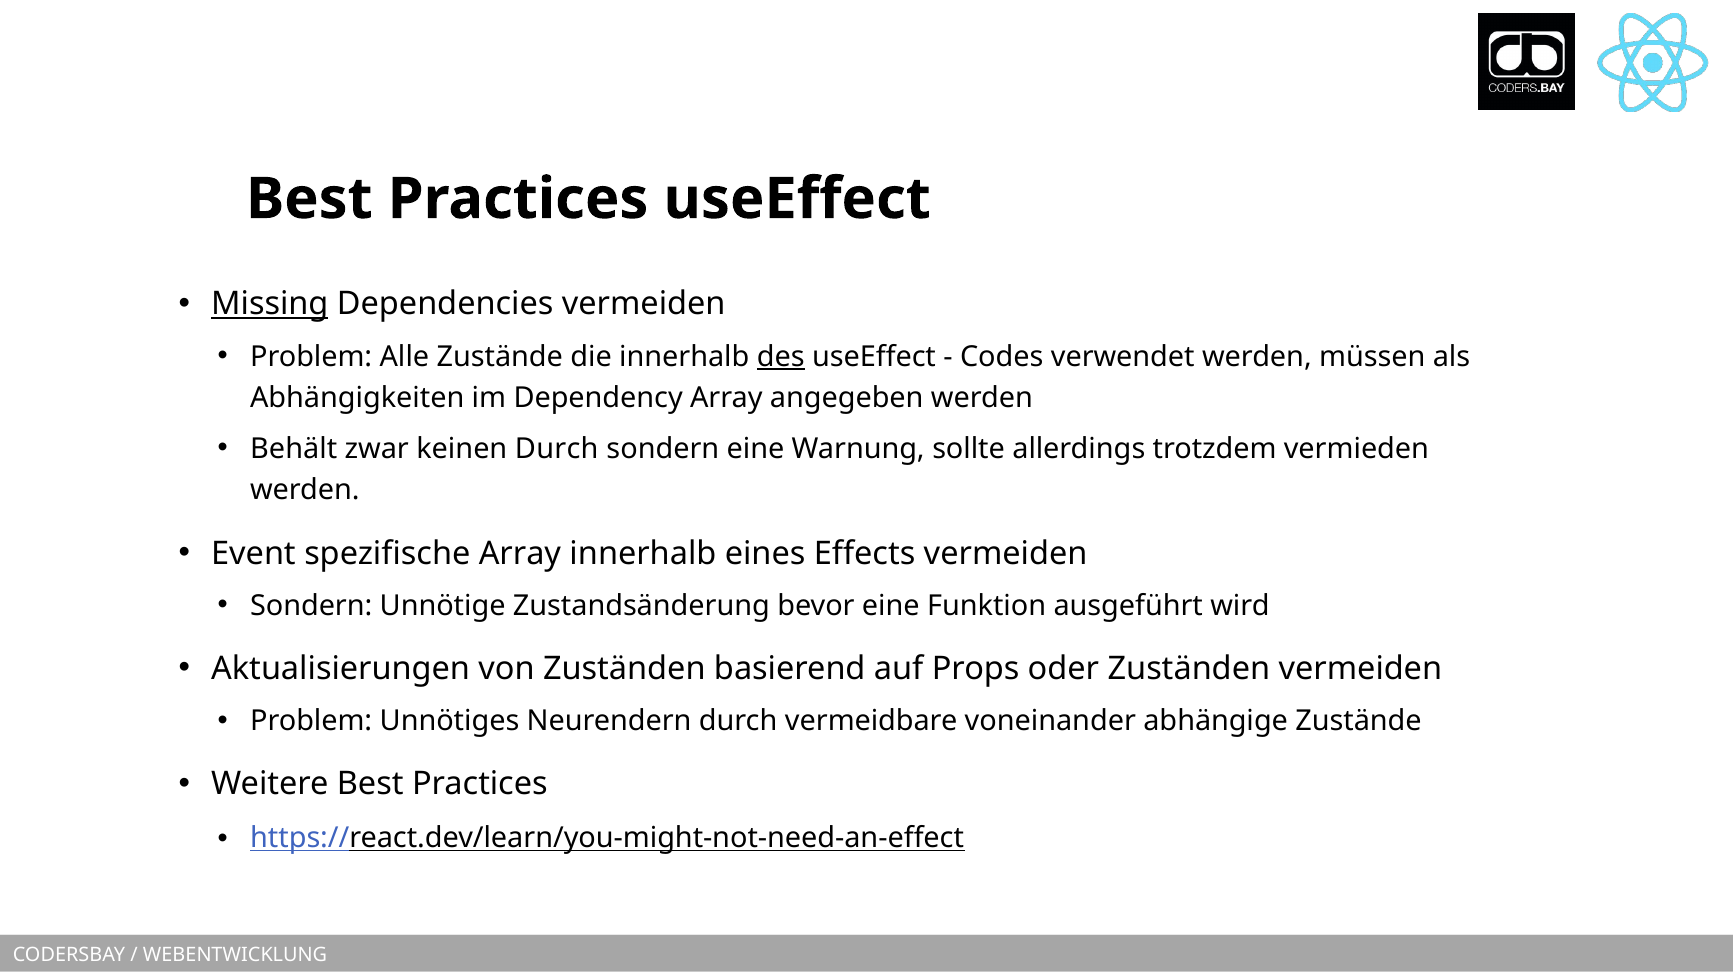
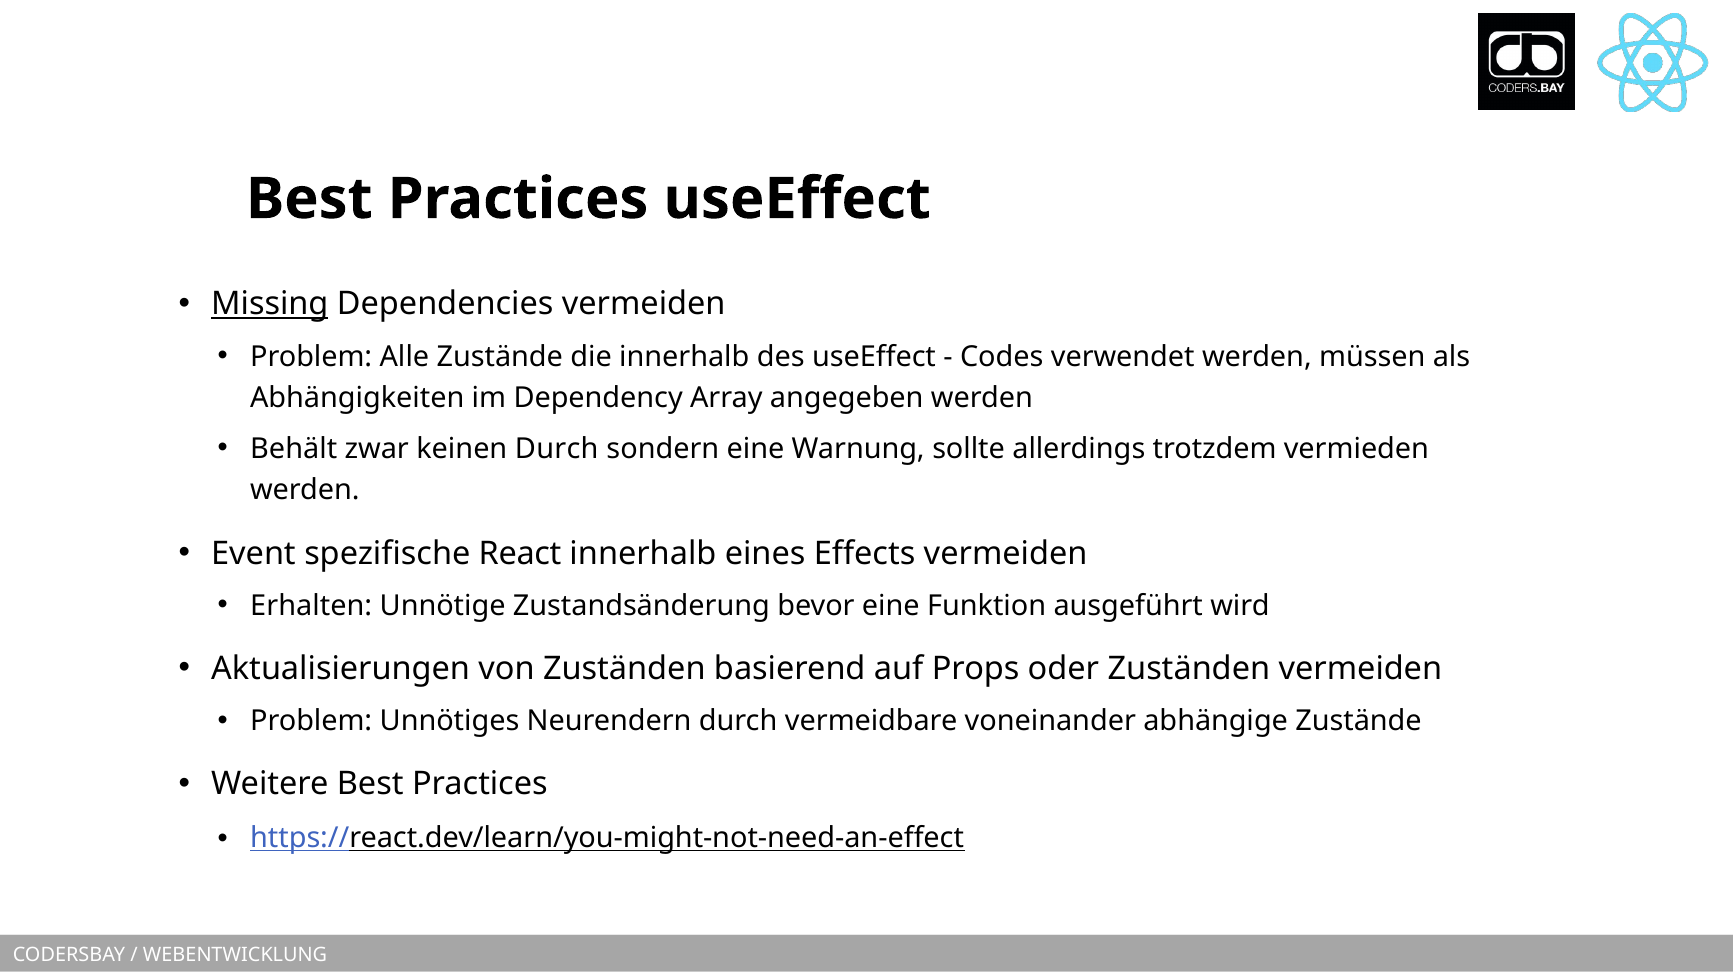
des underline: present -> none
spezifische Array: Array -> React
Sondern at (311, 606): Sondern -> Erhalten
